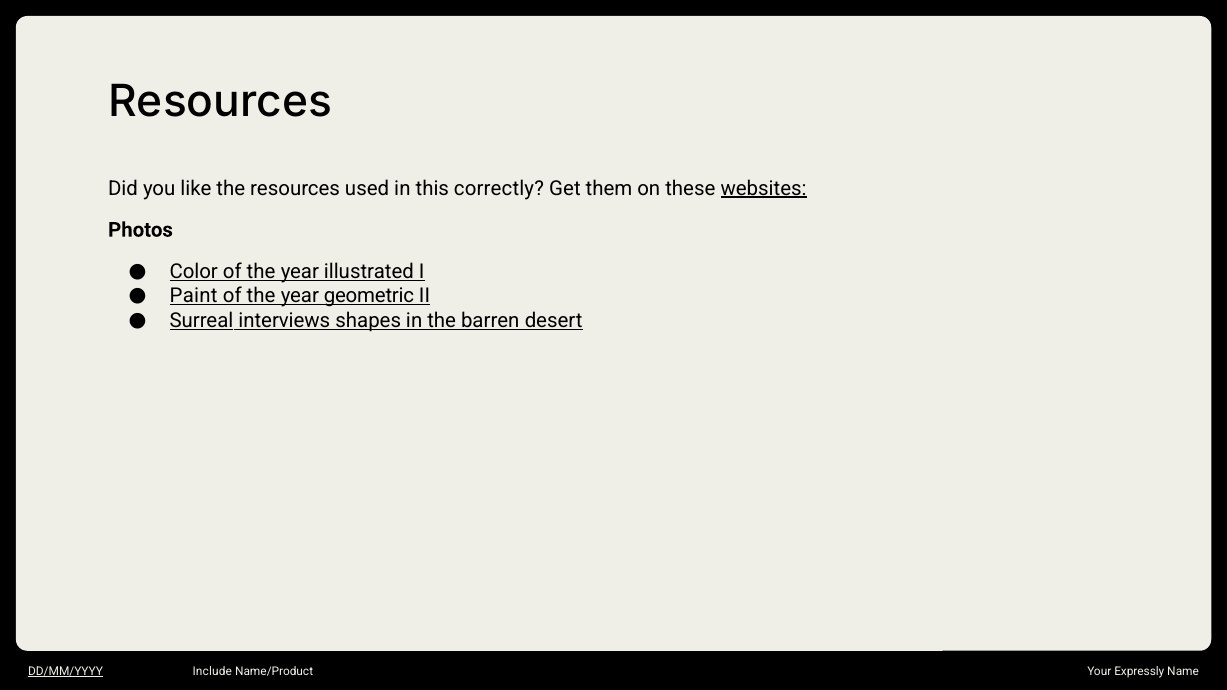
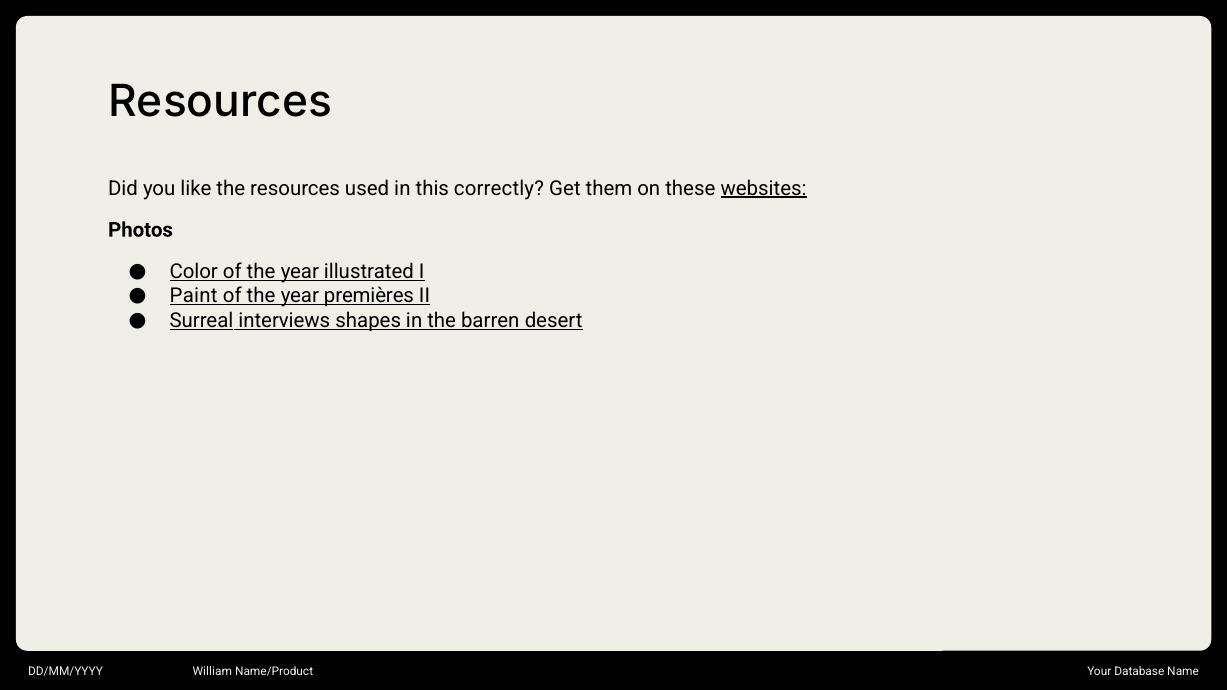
geometric: geometric -> premières
DD/MM/YYYY underline: present -> none
Include: Include -> William
Expressly: Expressly -> Database
